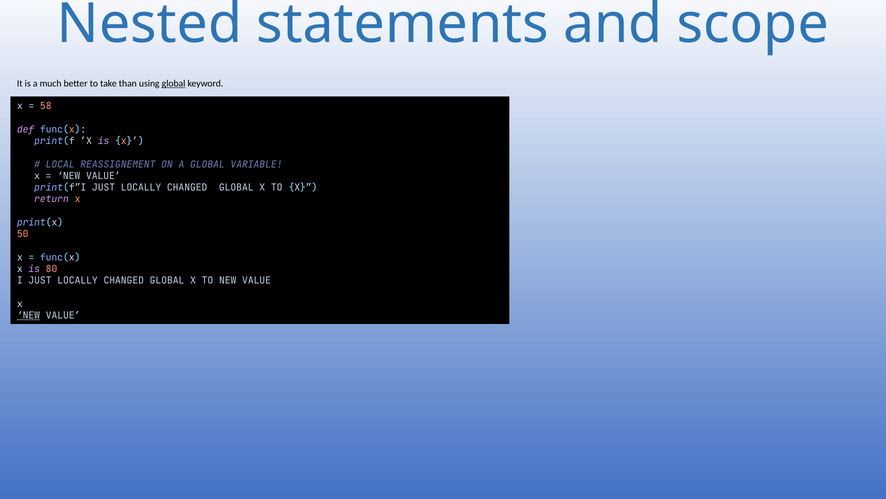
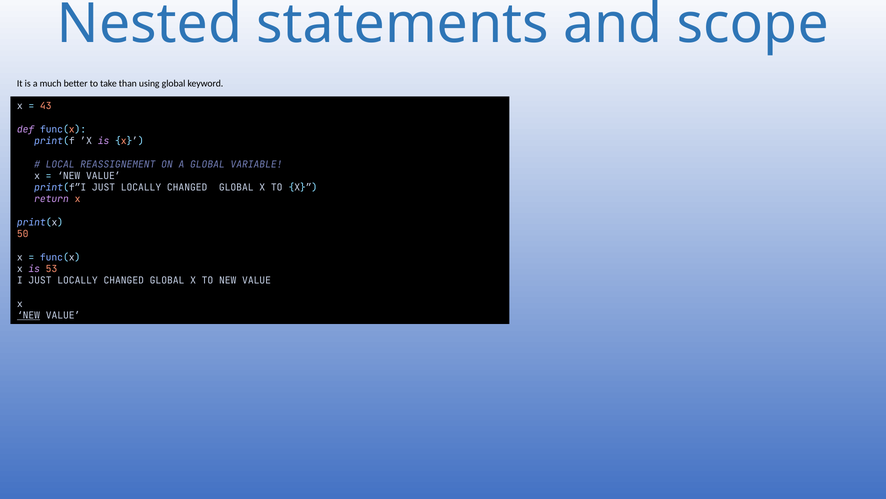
global at (174, 83) underline: present -> none
58: 58 -> 43
80: 80 -> 53
